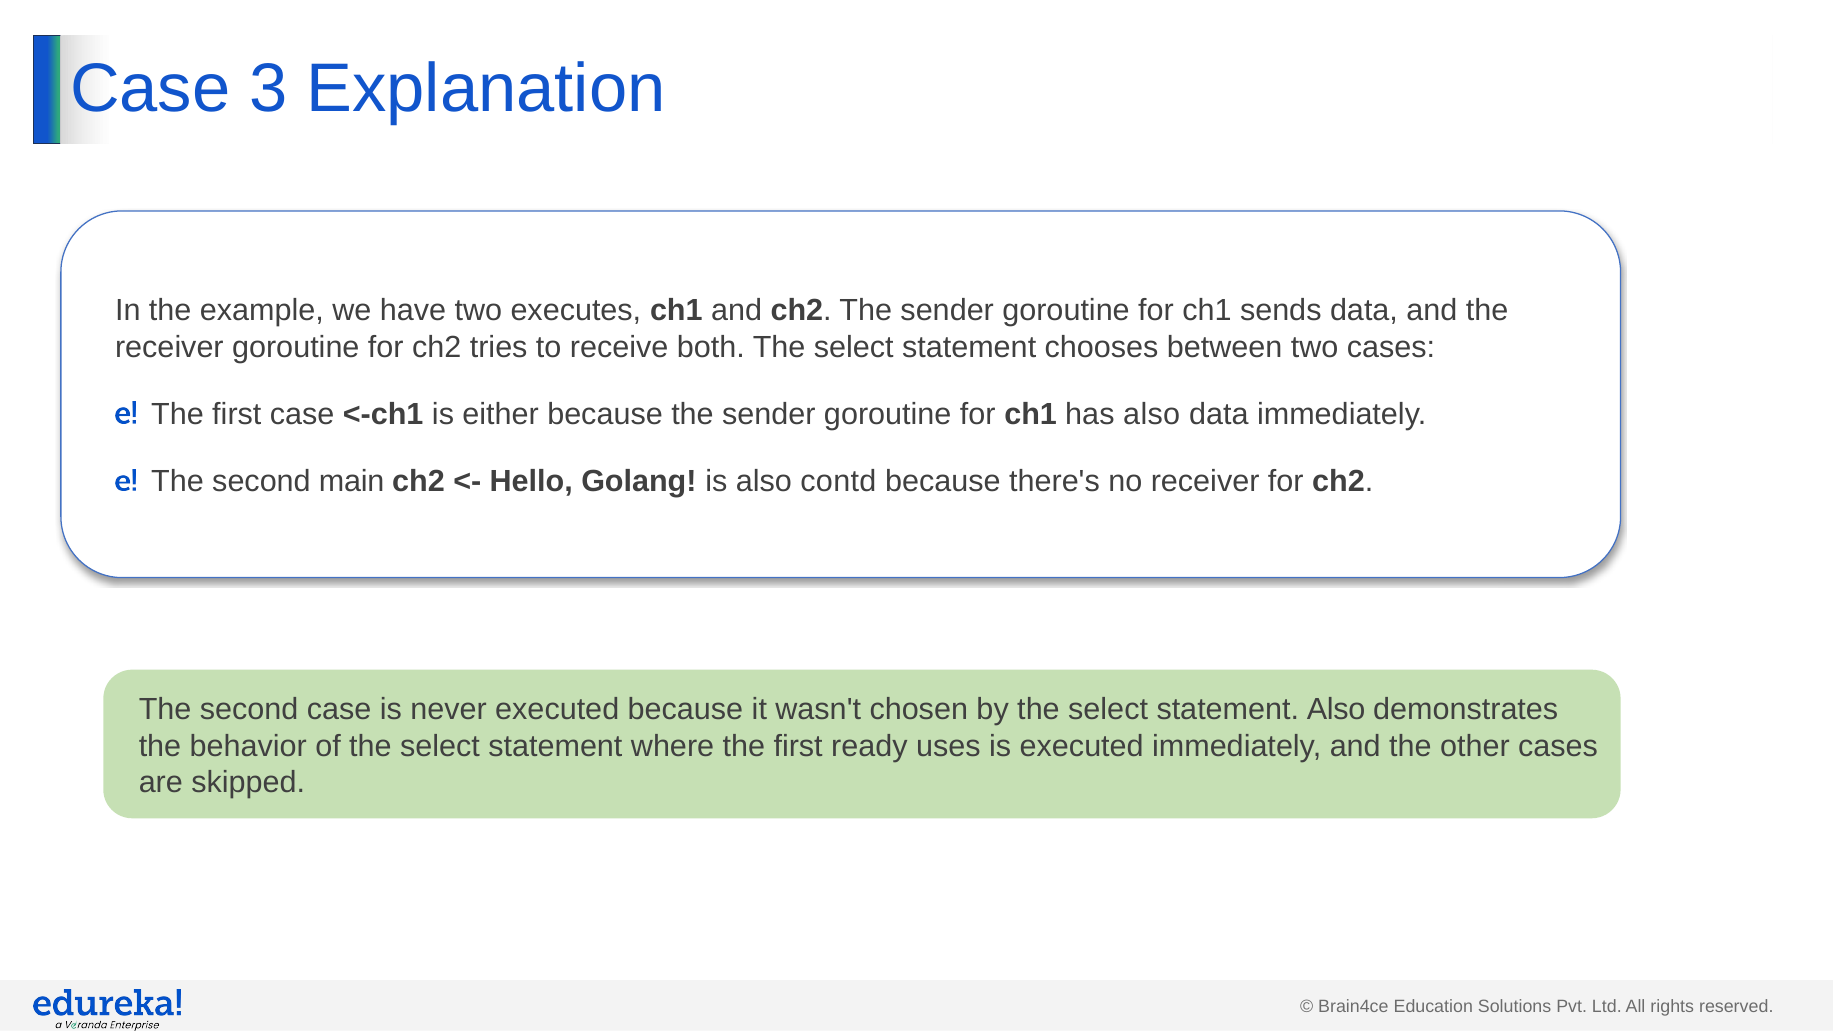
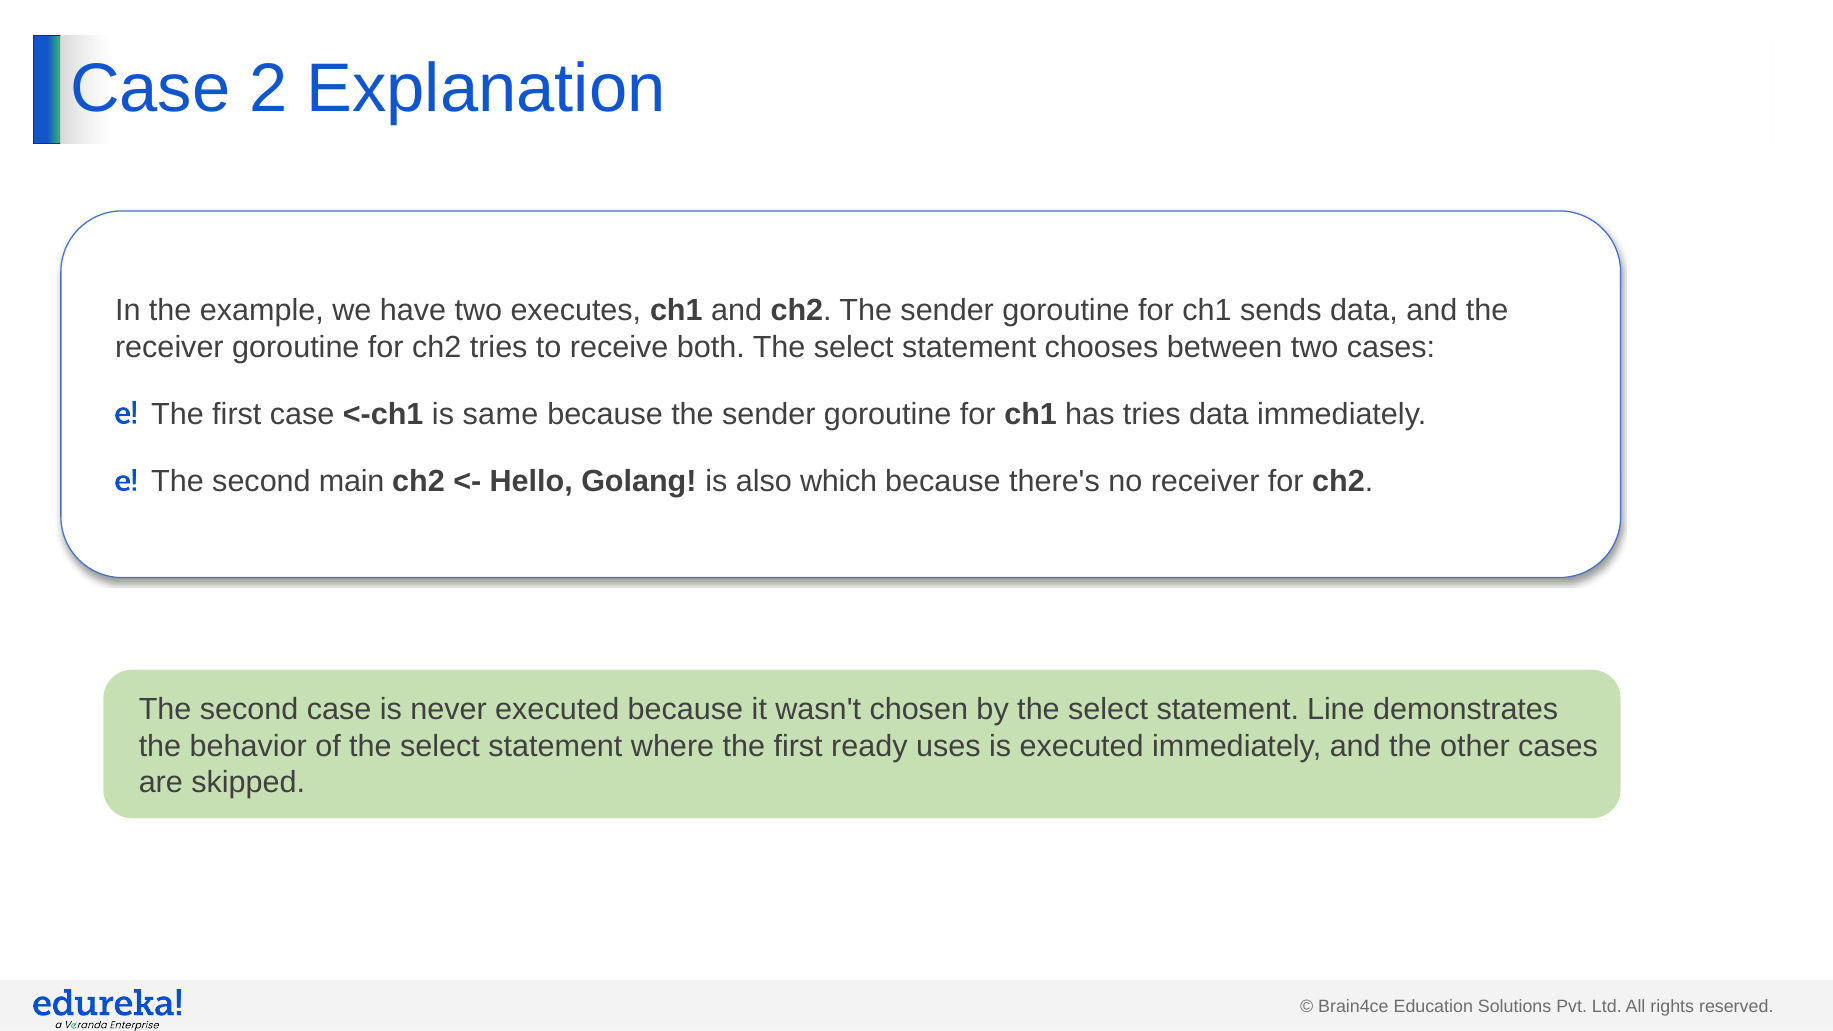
3: 3 -> 2
either: either -> same
has also: also -> tries
contd: contd -> which
statement Also: Also -> Line
